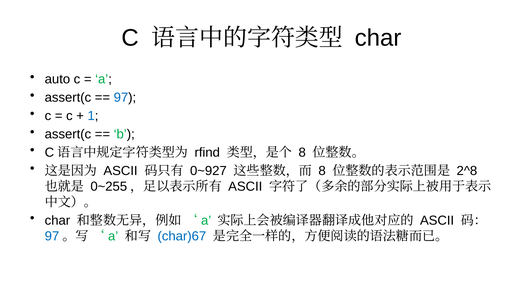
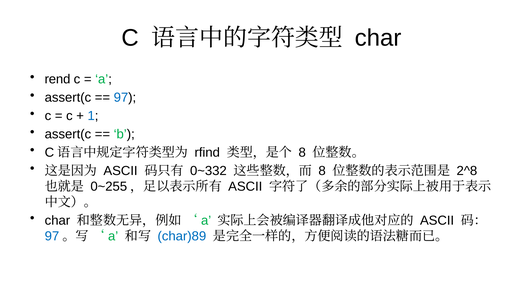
auto: auto -> rend
0~927: 0~927 -> 0~332
char)67: char)67 -> char)89
